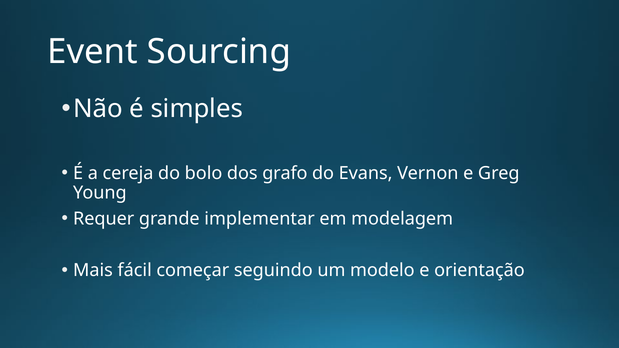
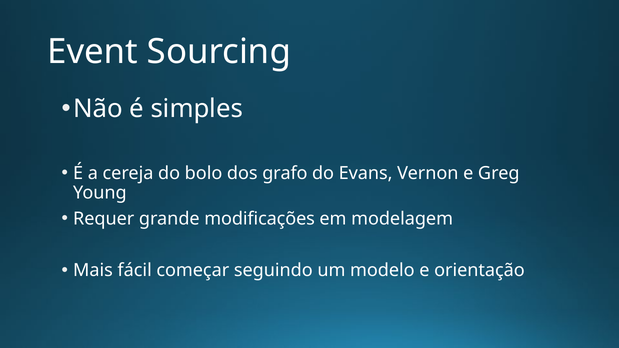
implementar: implementar -> modificações
